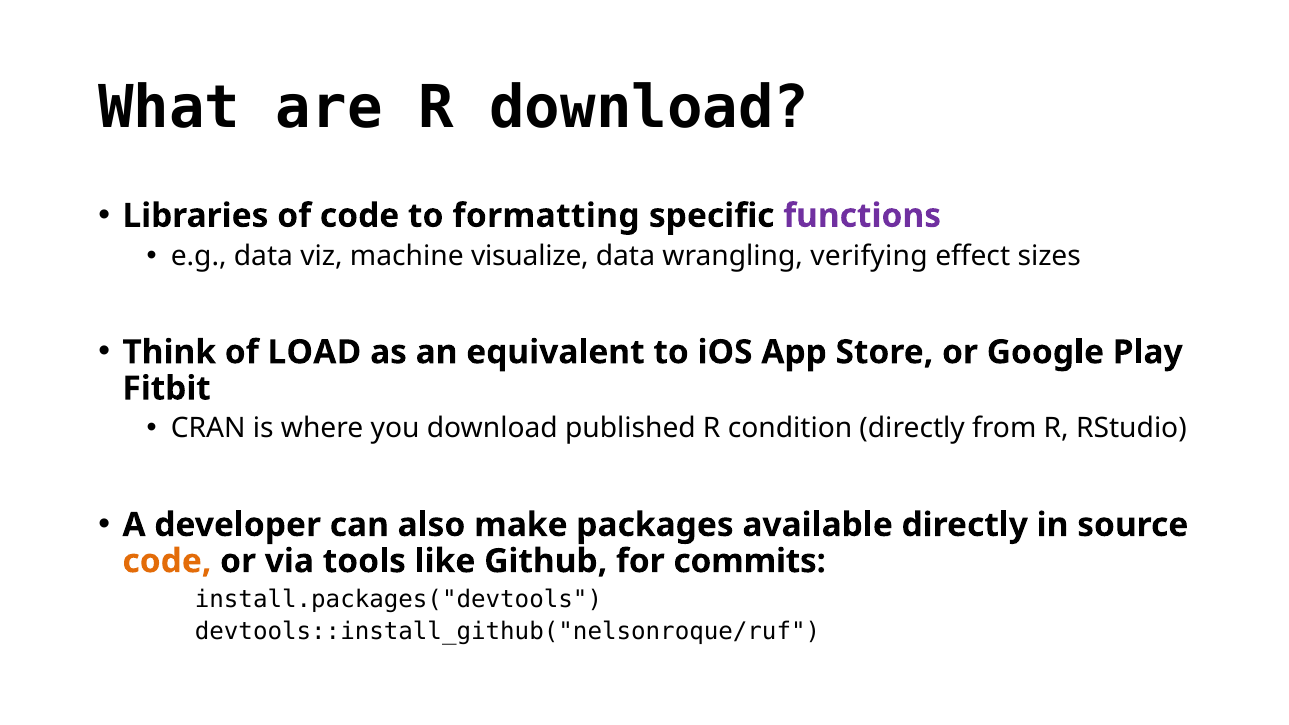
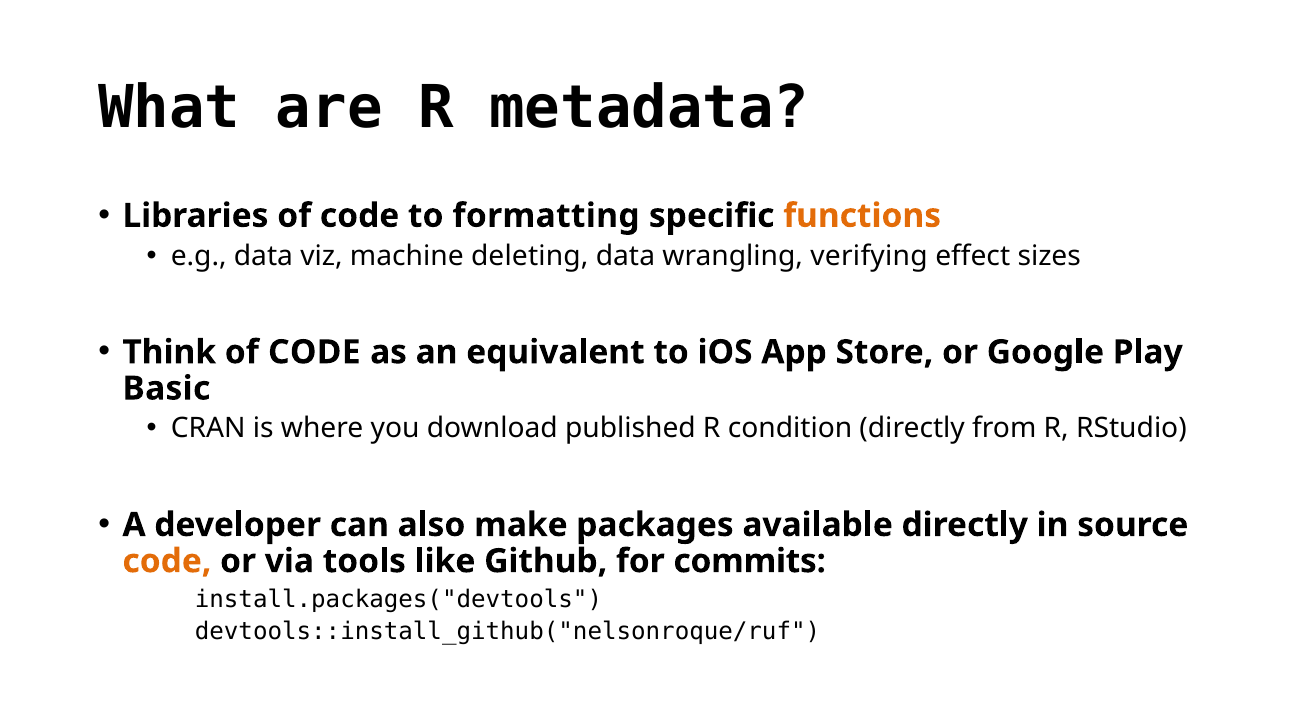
R download: download -> metadata
functions colour: purple -> orange
visualize: visualize -> deleting
Think of LOAD: LOAD -> CODE
Fitbit: Fitbit -> Basic
